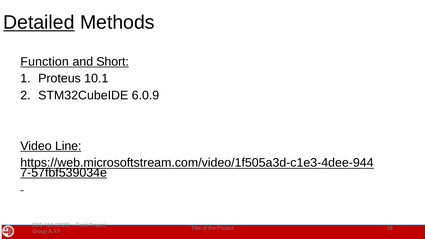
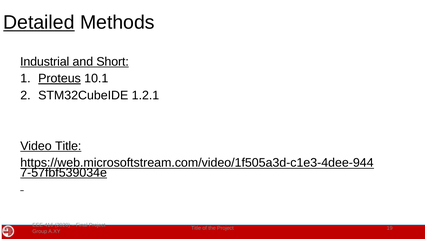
Function: Function -> Industrial
Proteus underline: none -> present
6.0.9: 6.0.9 -> 1.2.1
Video Line: Line -> Title
